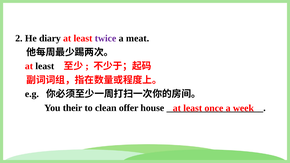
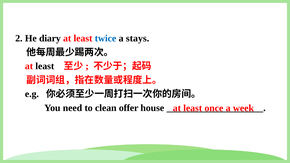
twice colour: purple -> blue
meat: meat -> stays
their: their -> need
